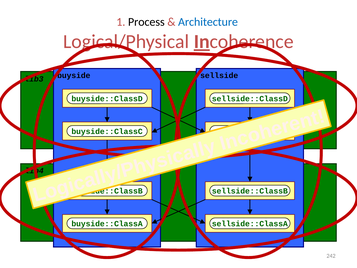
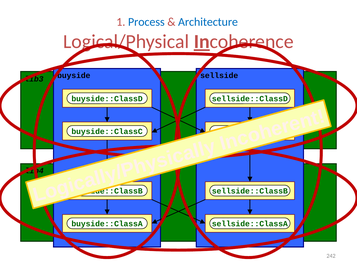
Process colour: black -> blue
